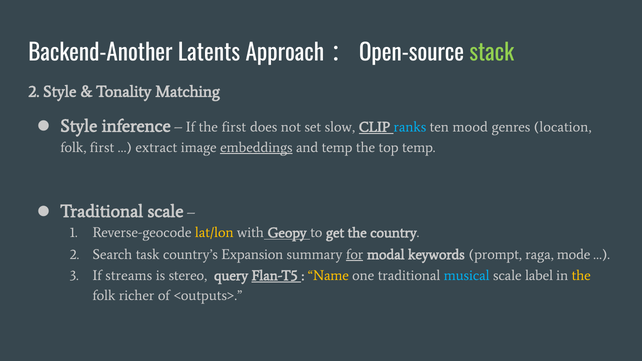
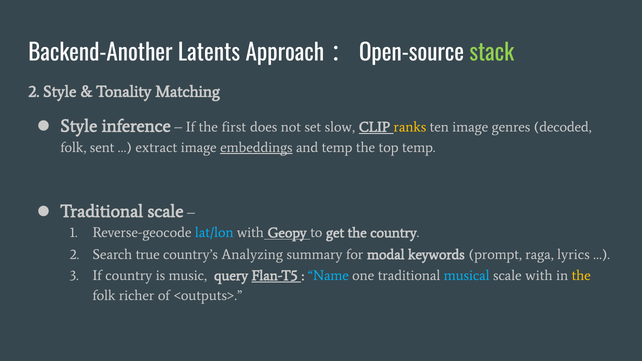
ranks colour: light blue -> yellow
ten mood: mood -> image
location: location -> decoded
folk first: first -> sent
lat/lon colour: yellow -> light blue
task: task -> true
Expansion: Expansion -> Analyzing
for underline: present -> none
mode: mode -> lyrics
If streams: streams -> country
stereo: stereo -> music
Name colour: yellow -> light blue
scale label: label -> with
